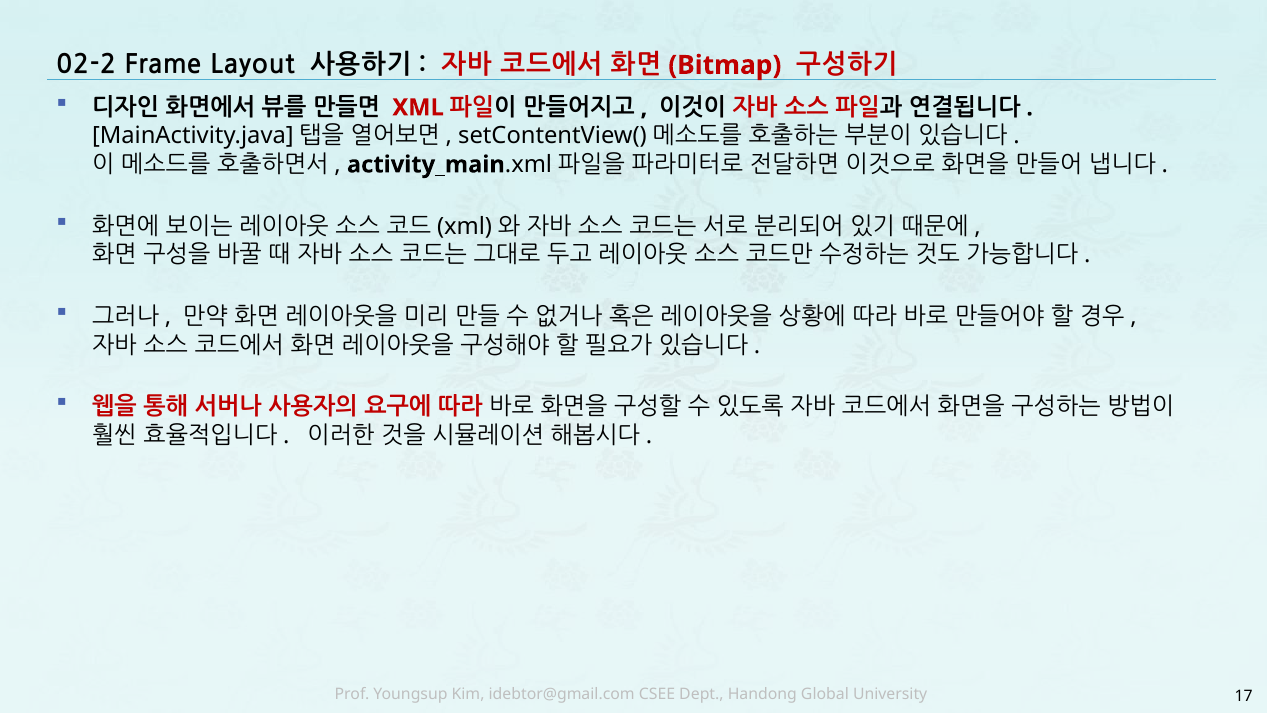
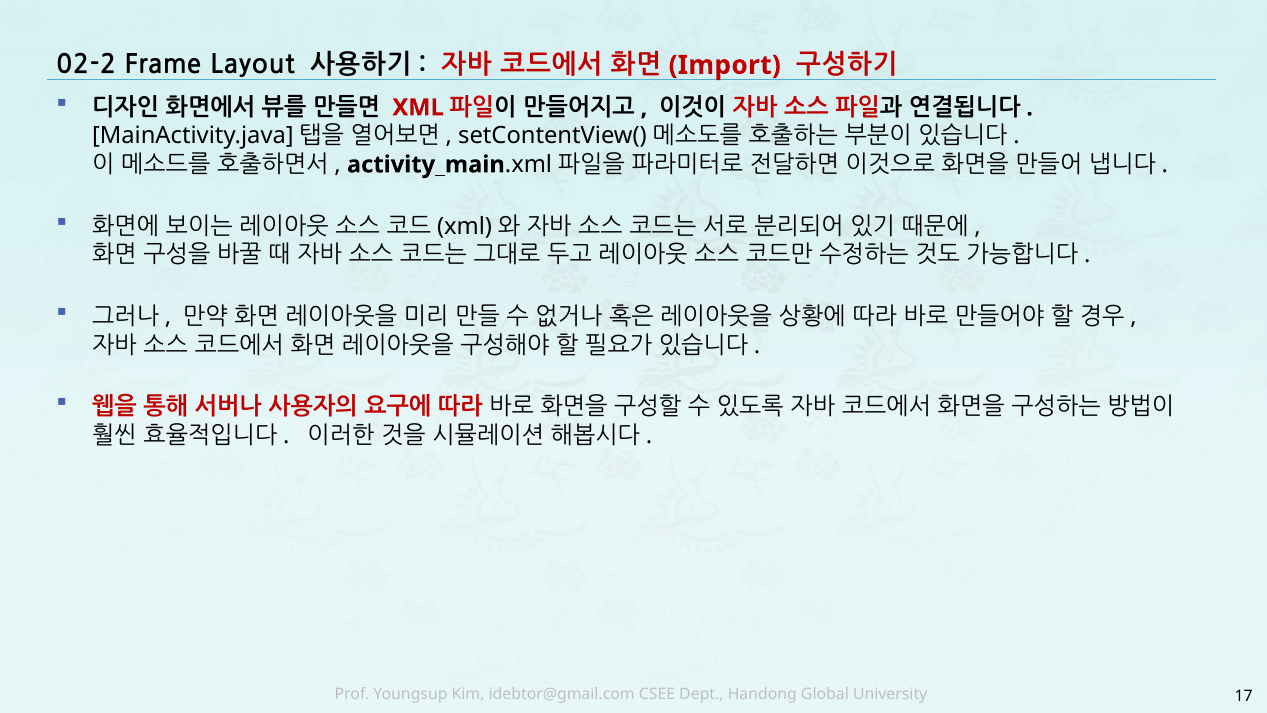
Bitmap: Bitmap -> Import
